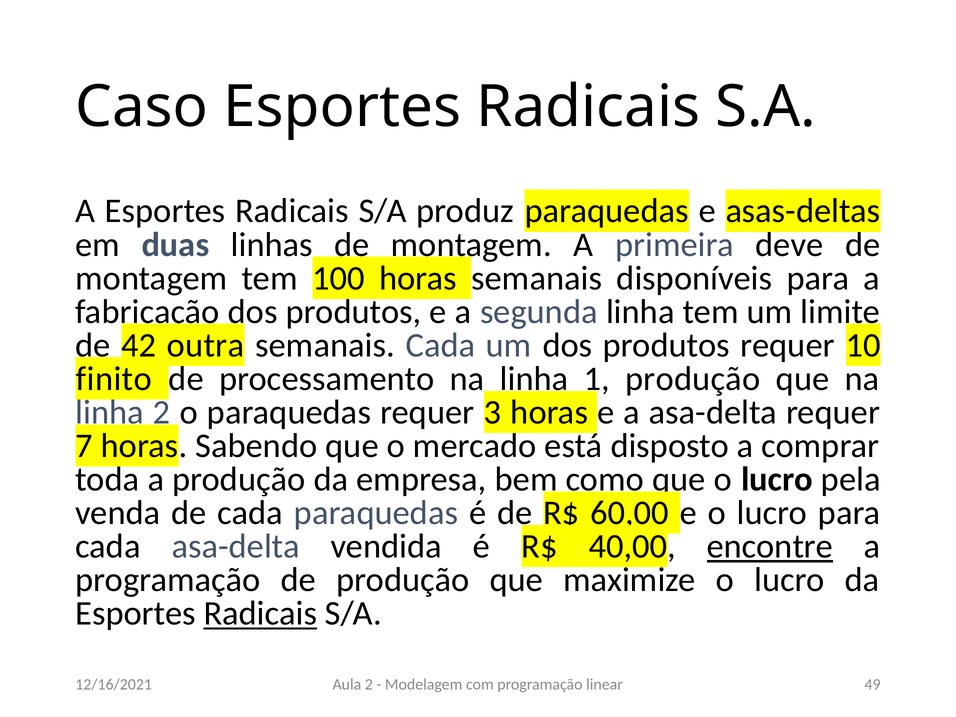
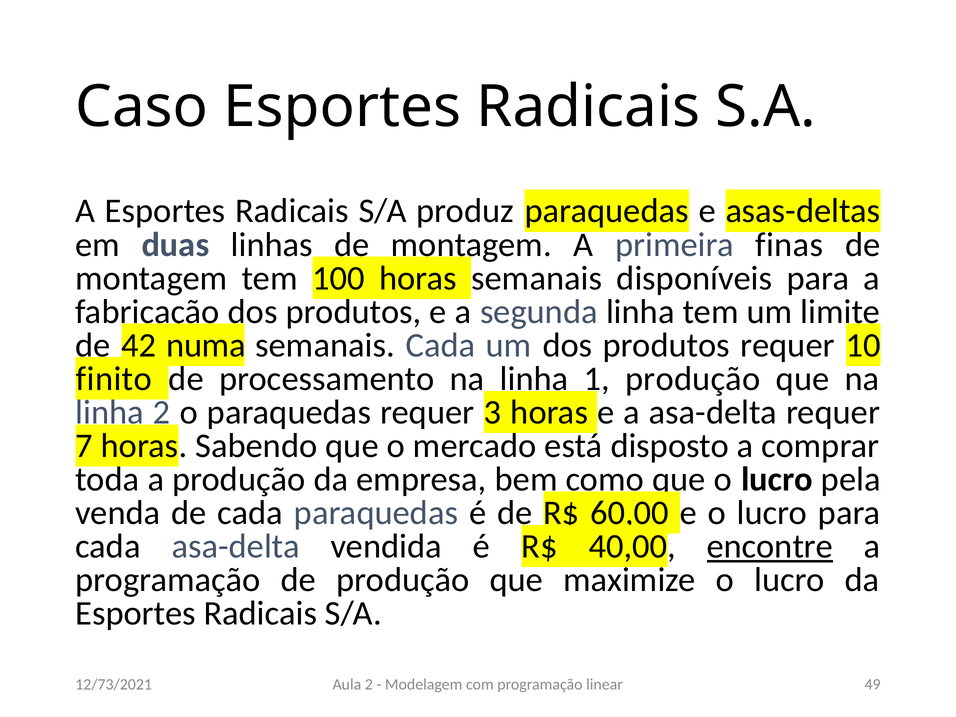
deve: deve -> finas
outra: outra -> numa
Radicais at (260, 614) underline: present -> none
12/16/2021: 12/16/2021 -> 12/73/2021
